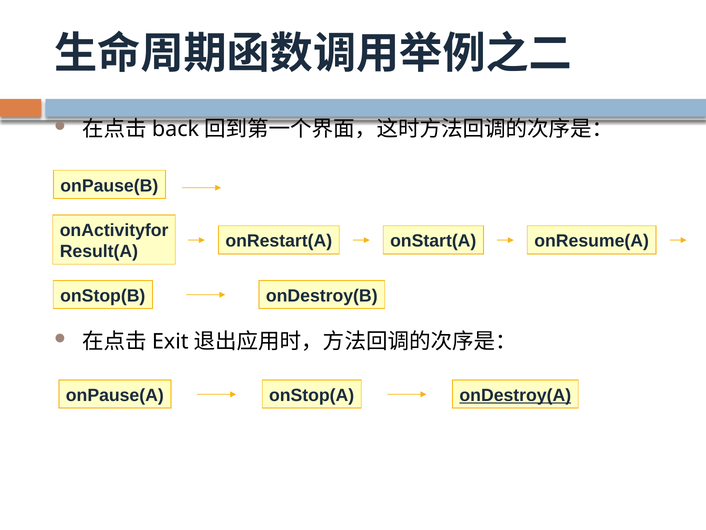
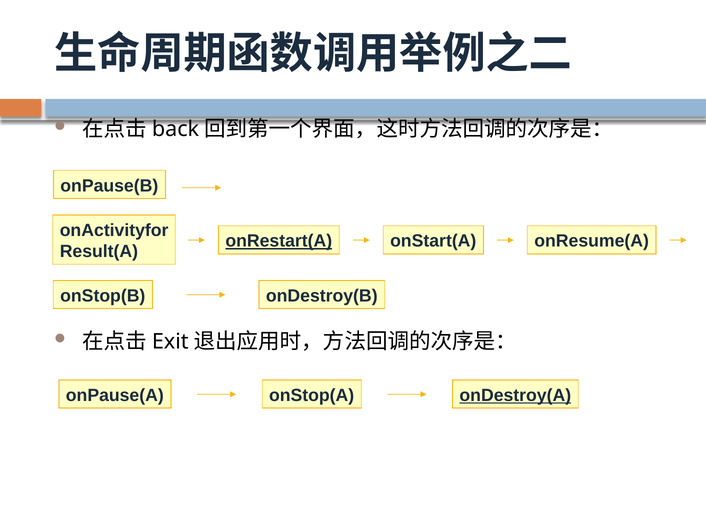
onRestart(A underline: none -> present
